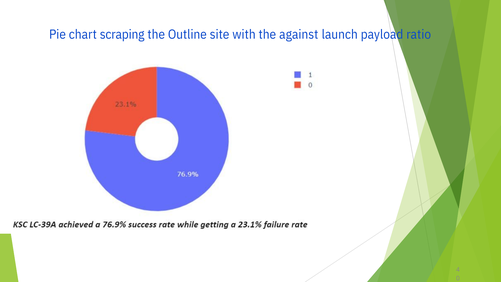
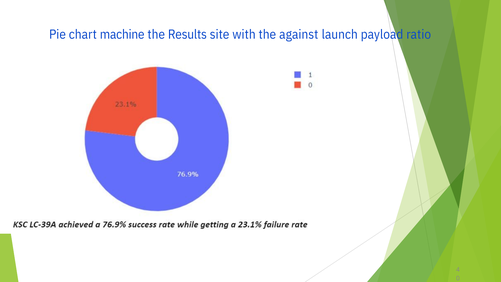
scraping: scraping -> machine
Outline: Outline -> Results
